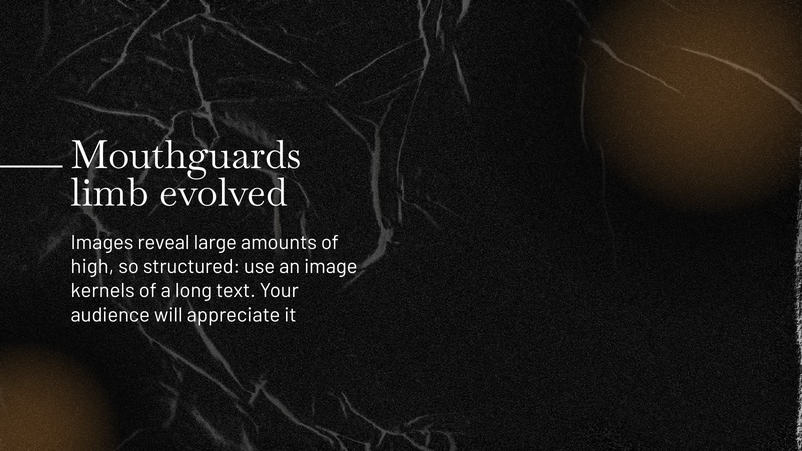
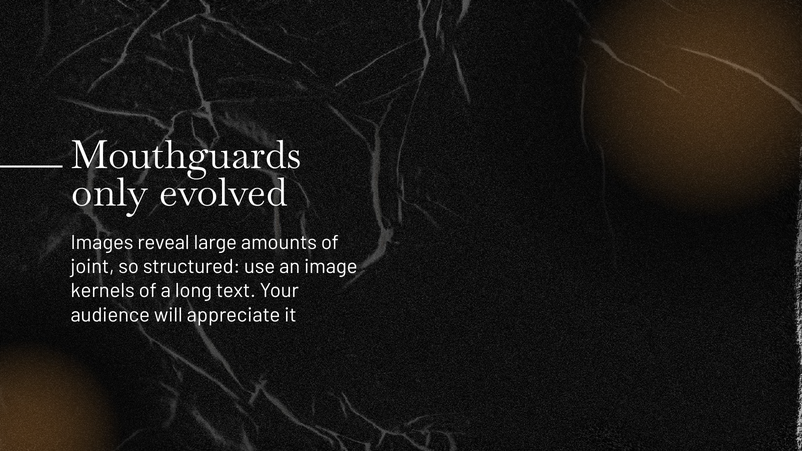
limb: limb -> only
high: high -> joint
